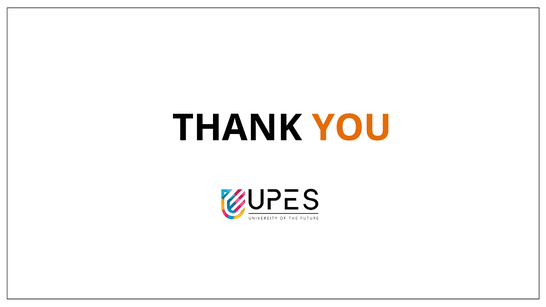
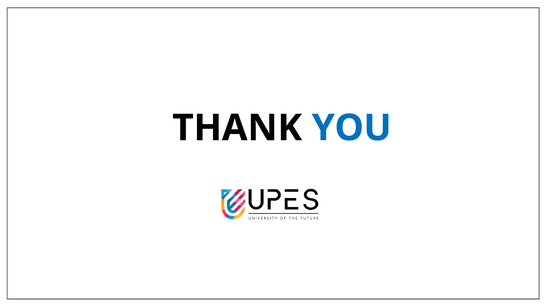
YOU colour: orange -> blue
